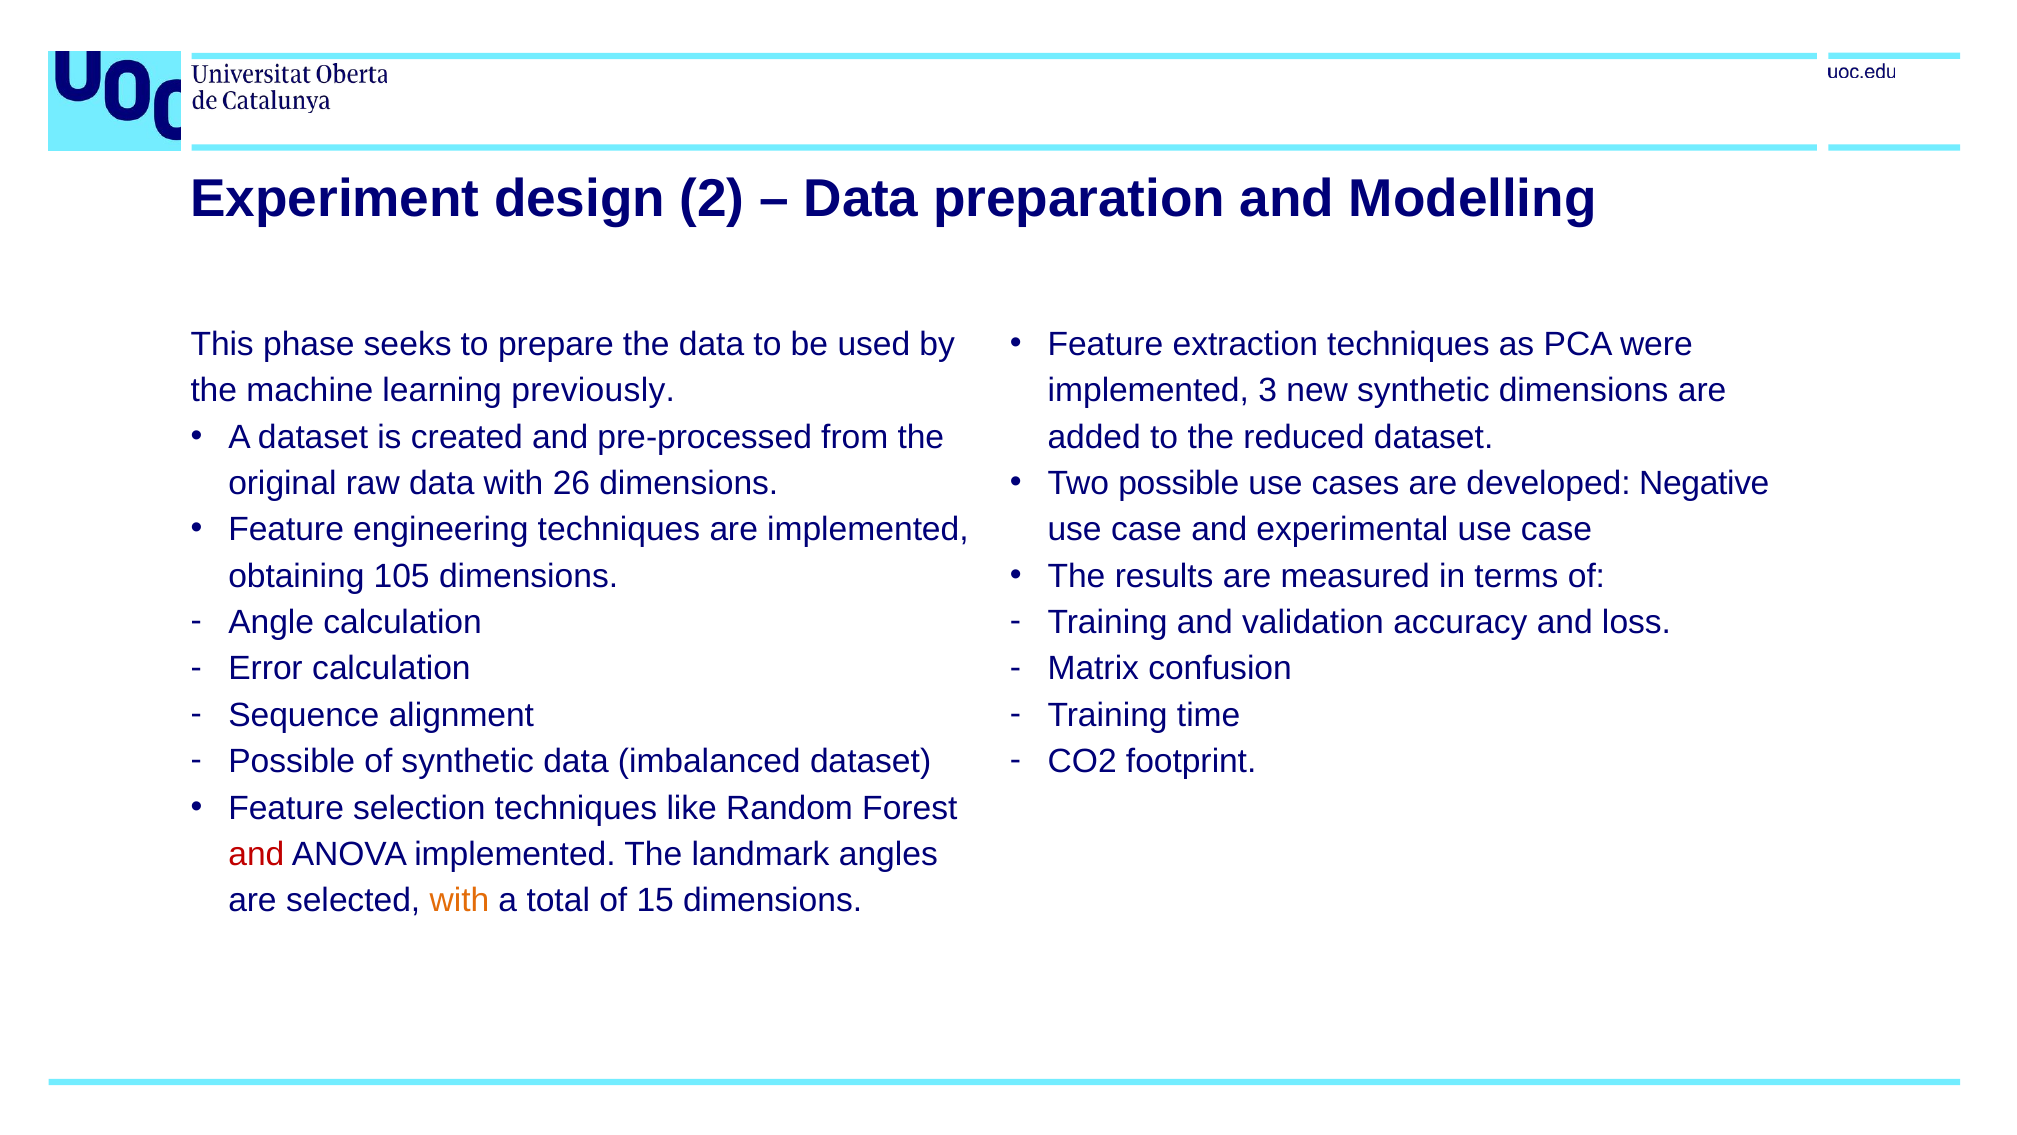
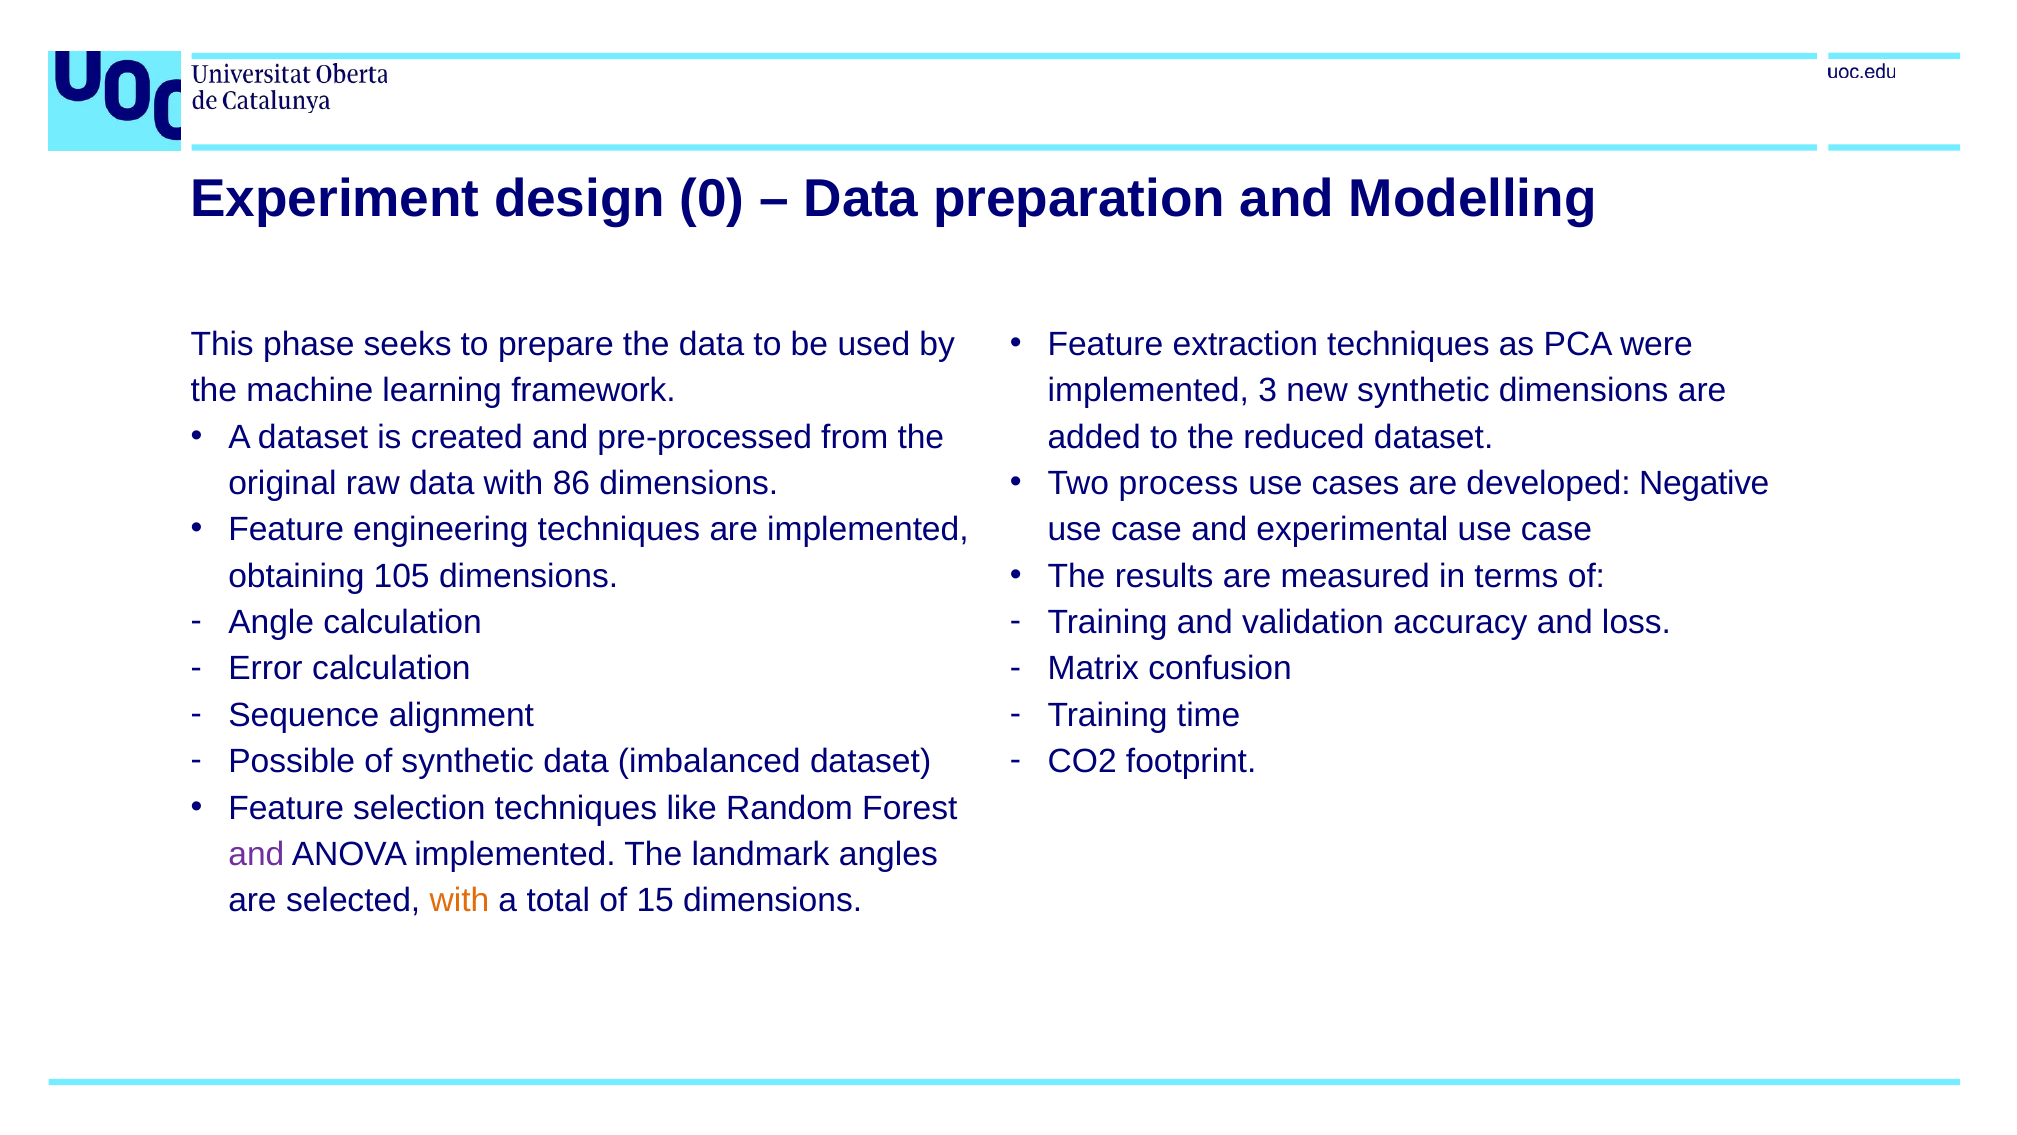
2: 2 -> 0
previously: previously -> framework
Two possible: possible -> process
26: 26 -> 86
and at (256, 854) colour: red -> purple
